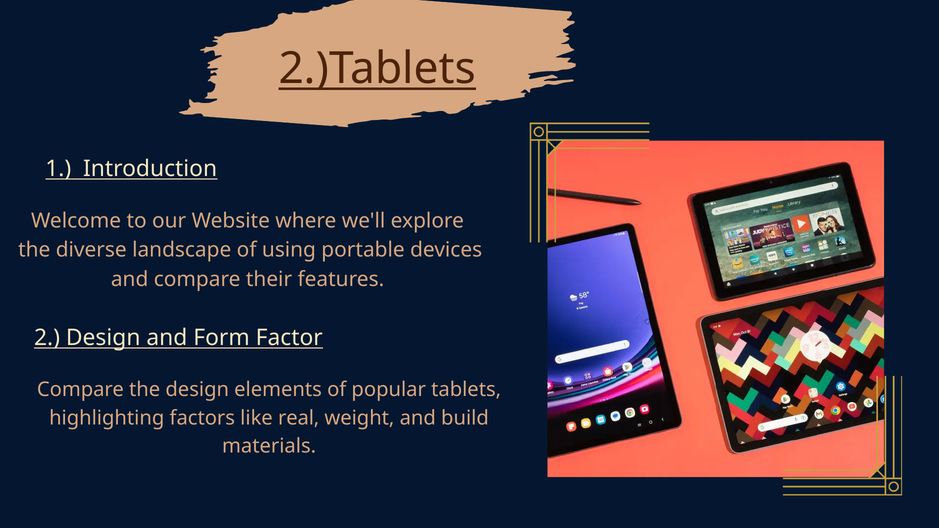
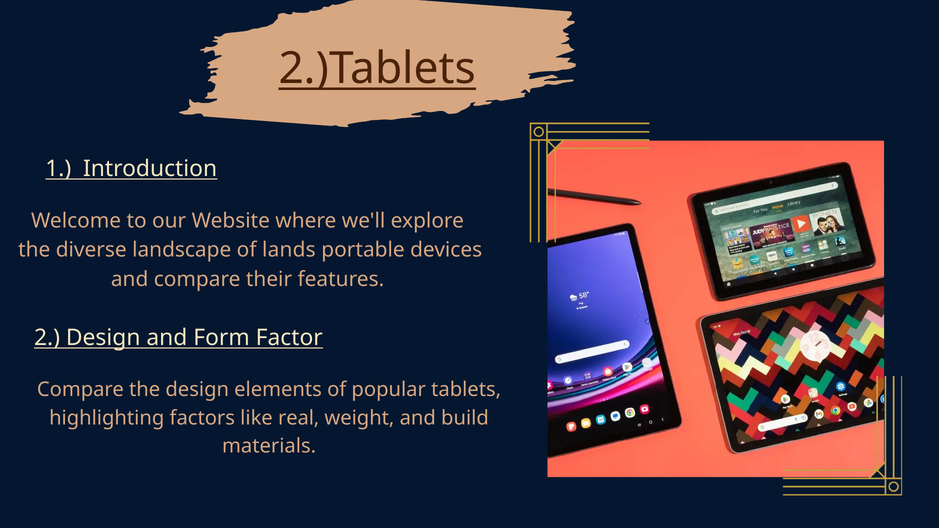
using: using -> lands
